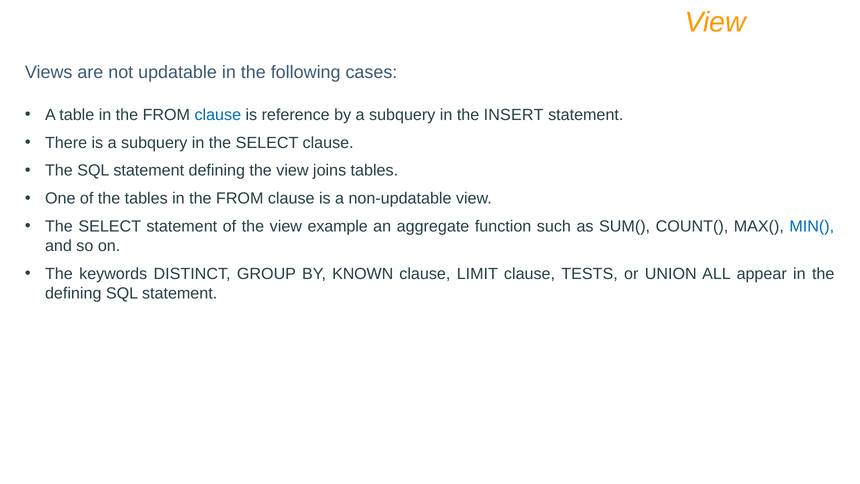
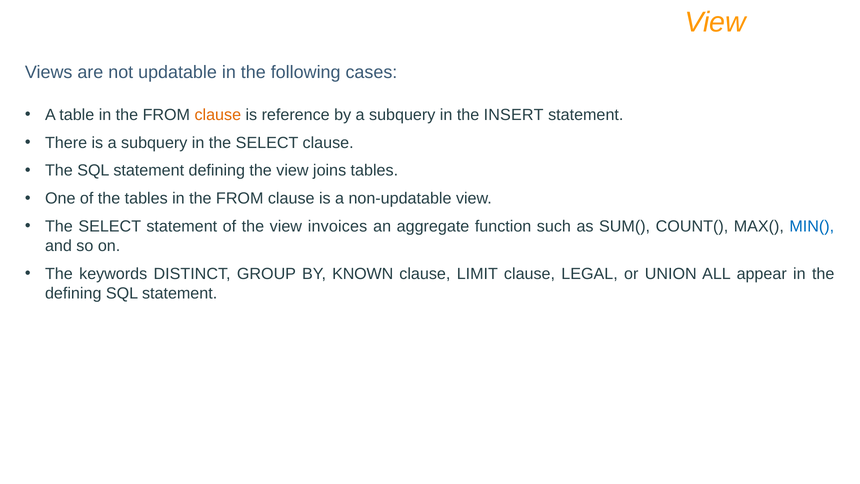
clause at (218, 115) colour: blue -> orange
example: example -> invoices
TESTS: TESTS -> LEGAL
